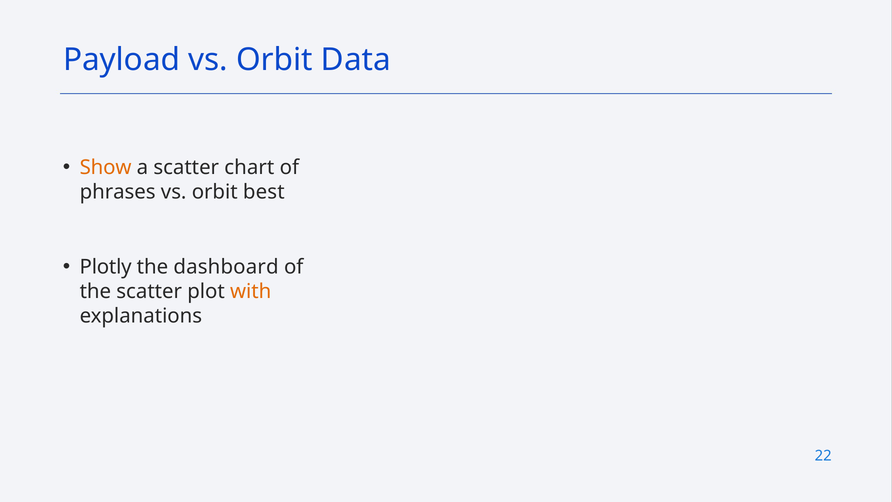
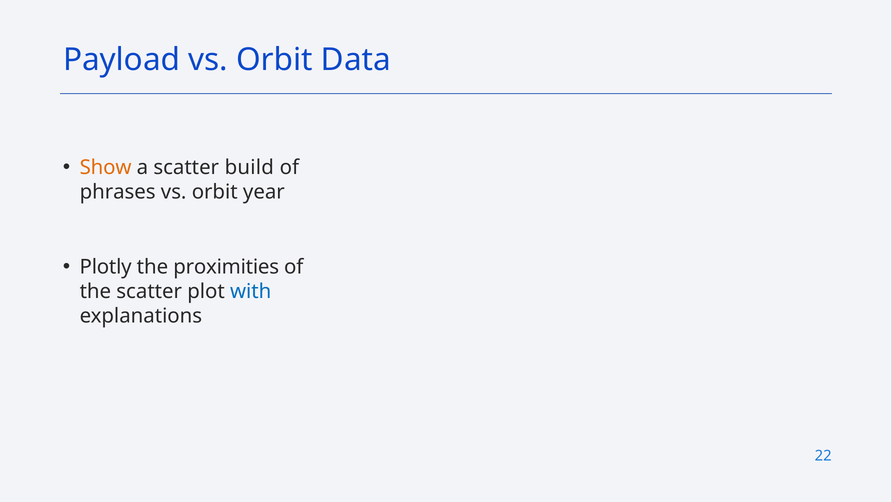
chart: chart -> build
best: best -> year
dashboard: dashboard -> proximities
with colour: orange -> blue
